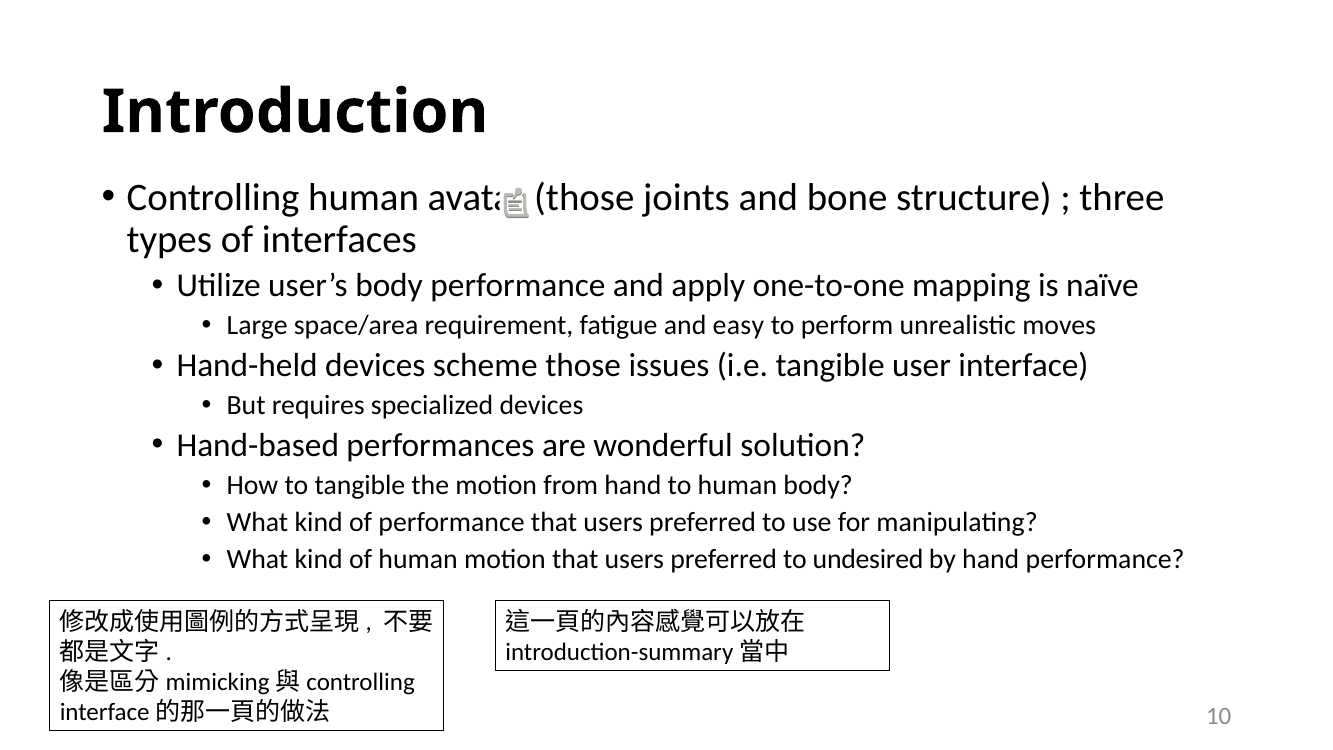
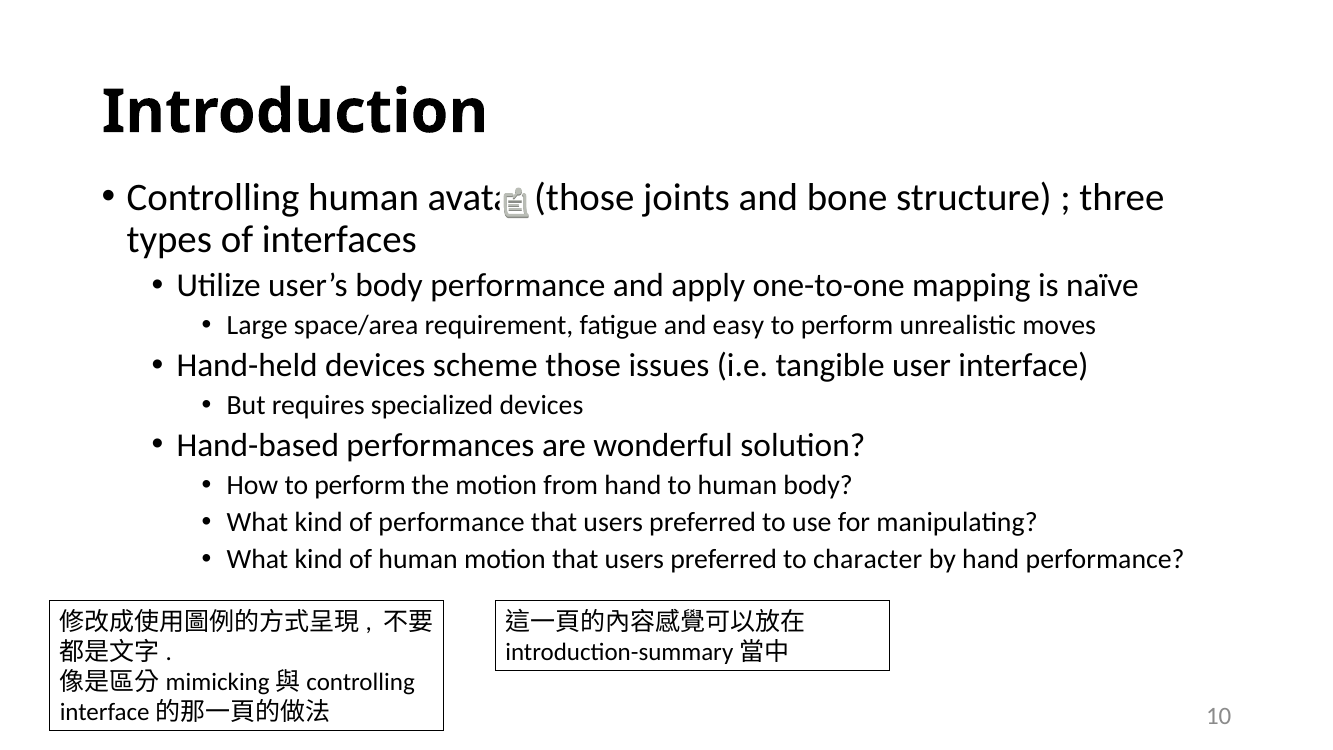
How to tangible: tangible -> perform
undesired: undesired -> character
